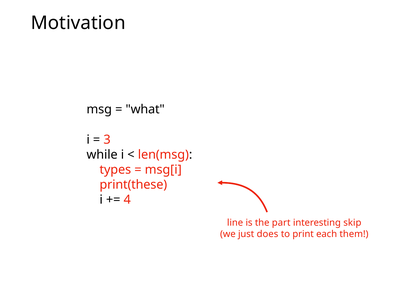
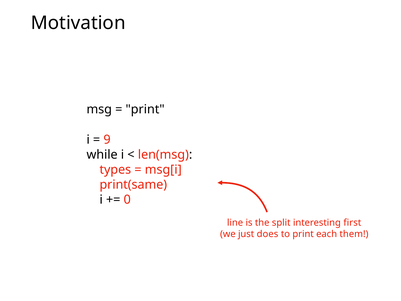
what at (145, 109): what -> print
3: 3 -> 9
print(these: print(these -> print(same
4: 4 -> 0
part: part -> split
skip: skip -> first
